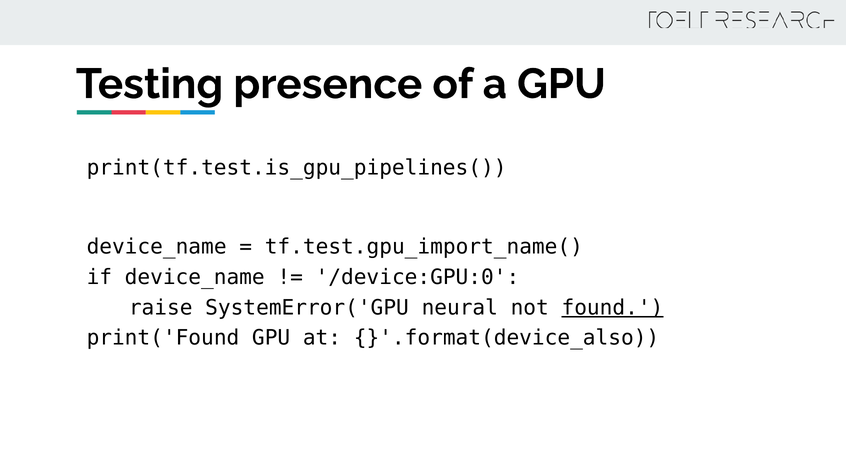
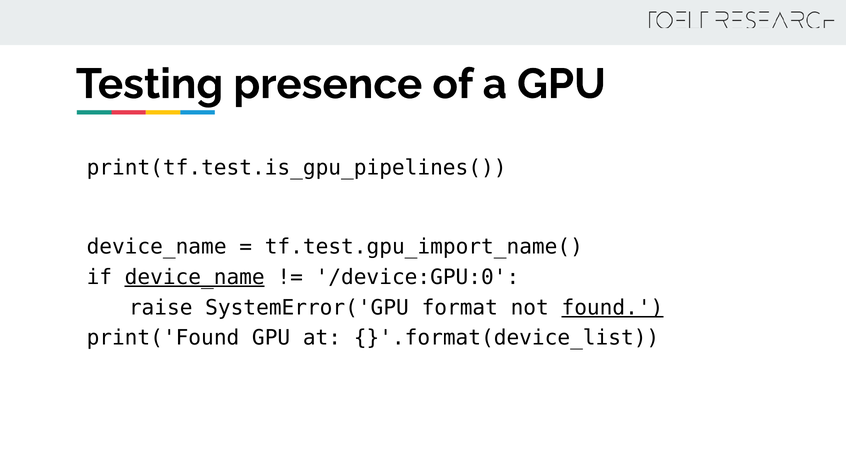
device_name at (195, 277) underline: none -> present
neural: neural -> format
}'.format(device_also: }'.format(device_also -> }'.format(device_list
